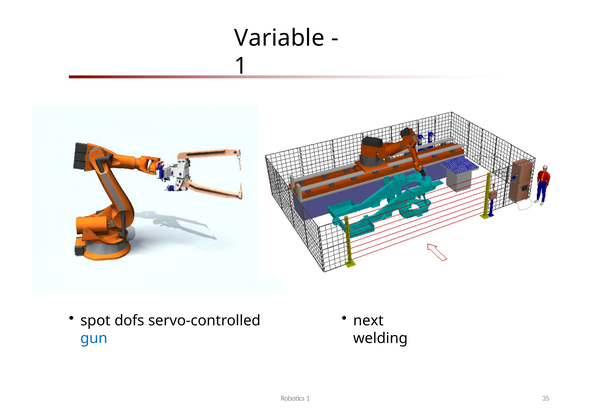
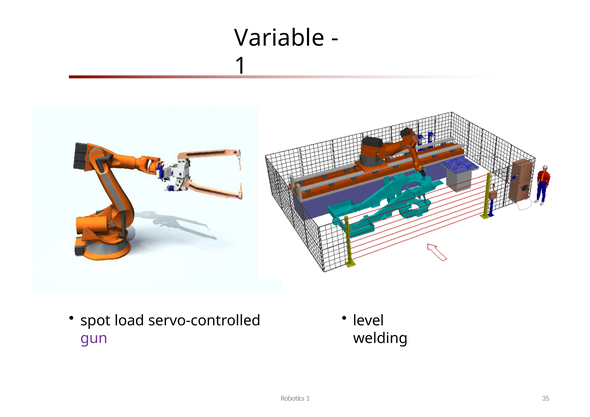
dofs: dofs -> load
next: next -> level
gun colour: blue -> purple
